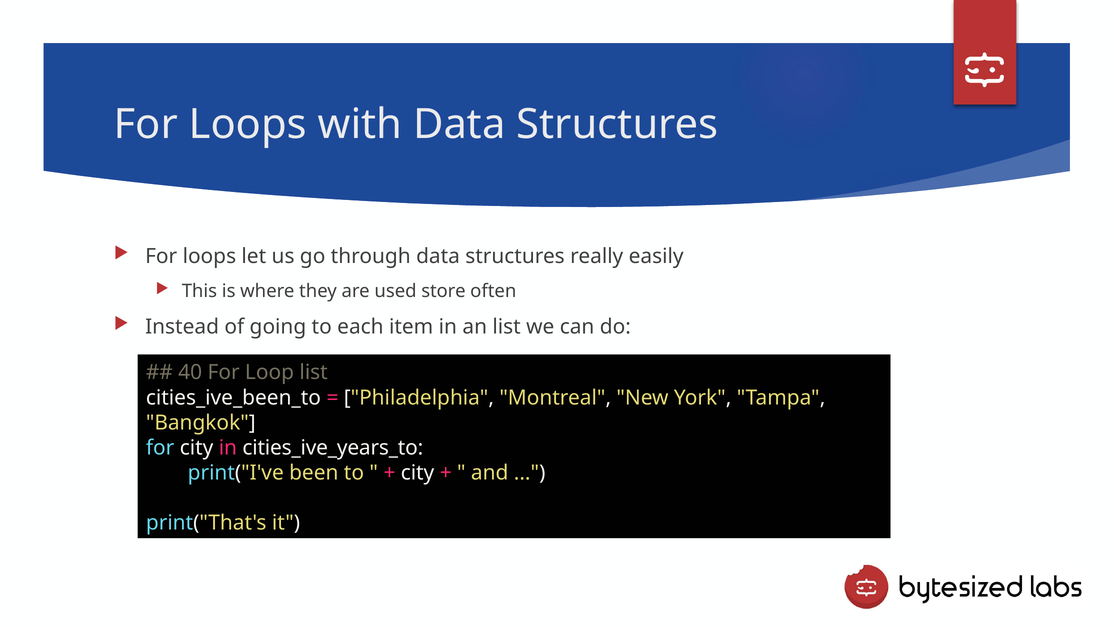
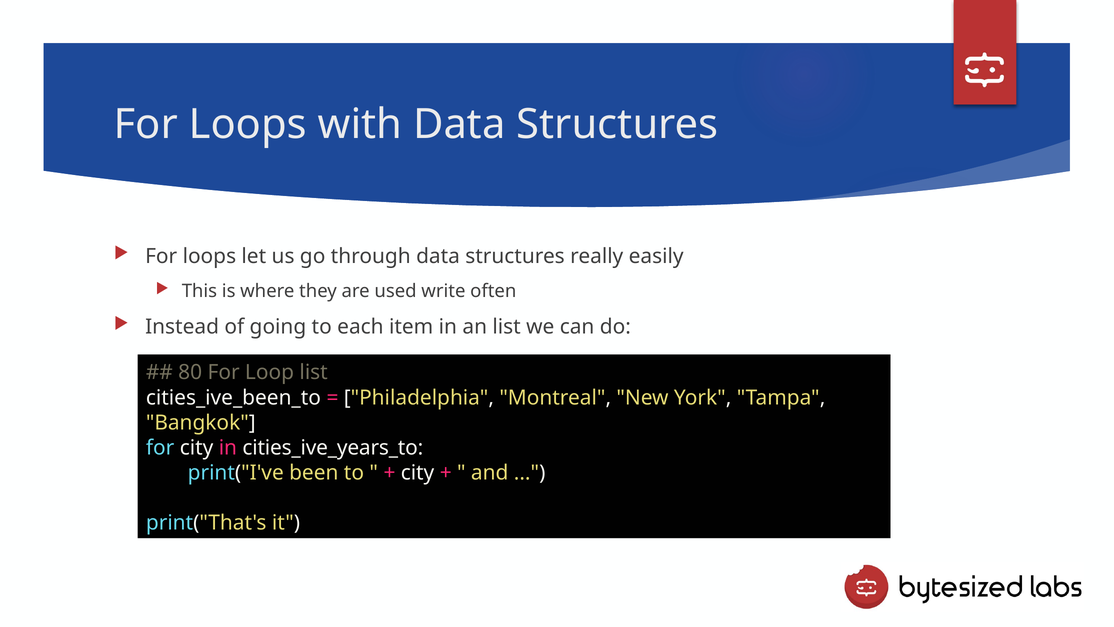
store: store -> write
40: 40 -> 80
